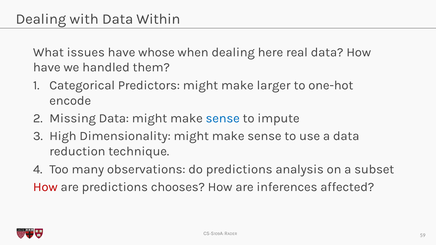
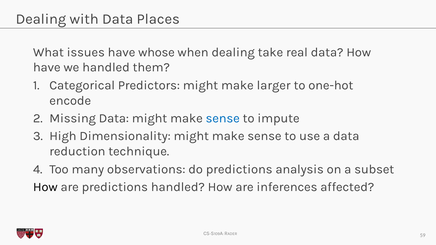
Within: Within -> Places
here: here -> take
How at (45, 187) colour: red -> black
predictions chooses: chooses -> handled
